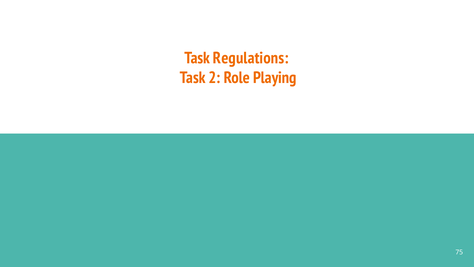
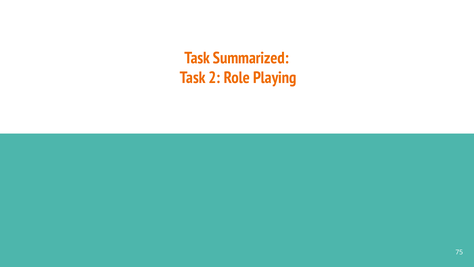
Regulations: Regulations -> Summarized
